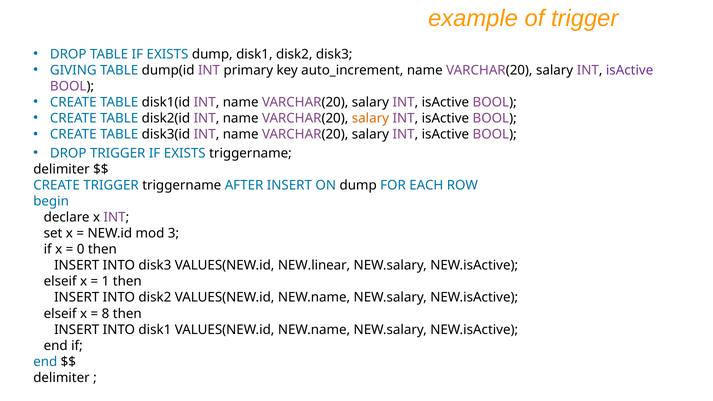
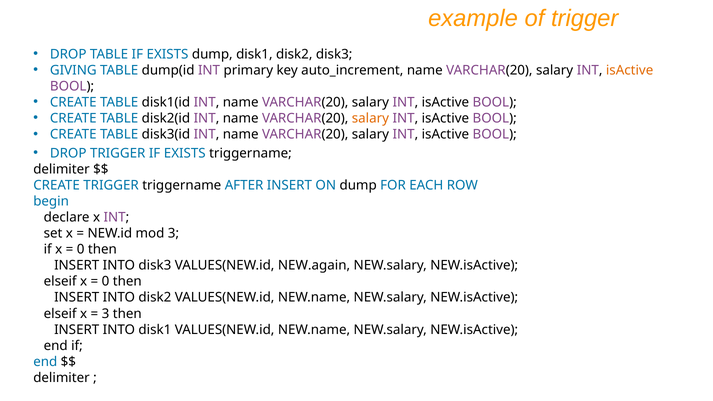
isActive at (630, 70) colour: purple -> orange
NEW.linear: NEW.linear -> NEW.again
1 at (106, 282): 1 -> 0
8 at (106, 314): 8 -> 3
